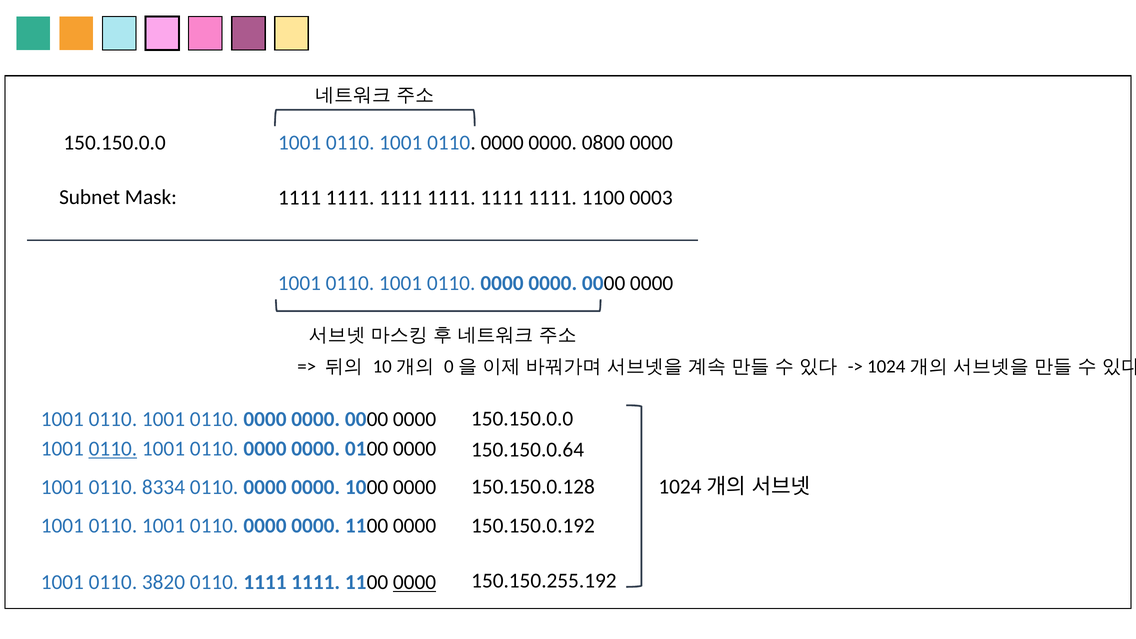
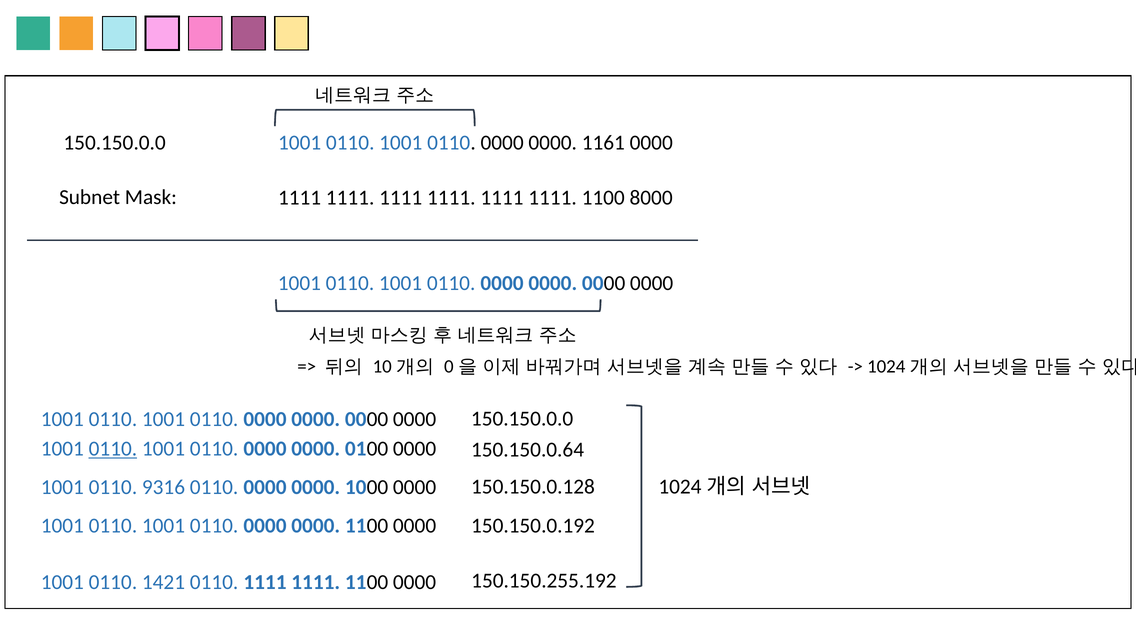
0800: 0800 -> 1161
0003: 0003 -> 8000
8334: 8334 -> 9316
3820: 3820 -> 1421
0000 at (415, 582) underline: present -> none
